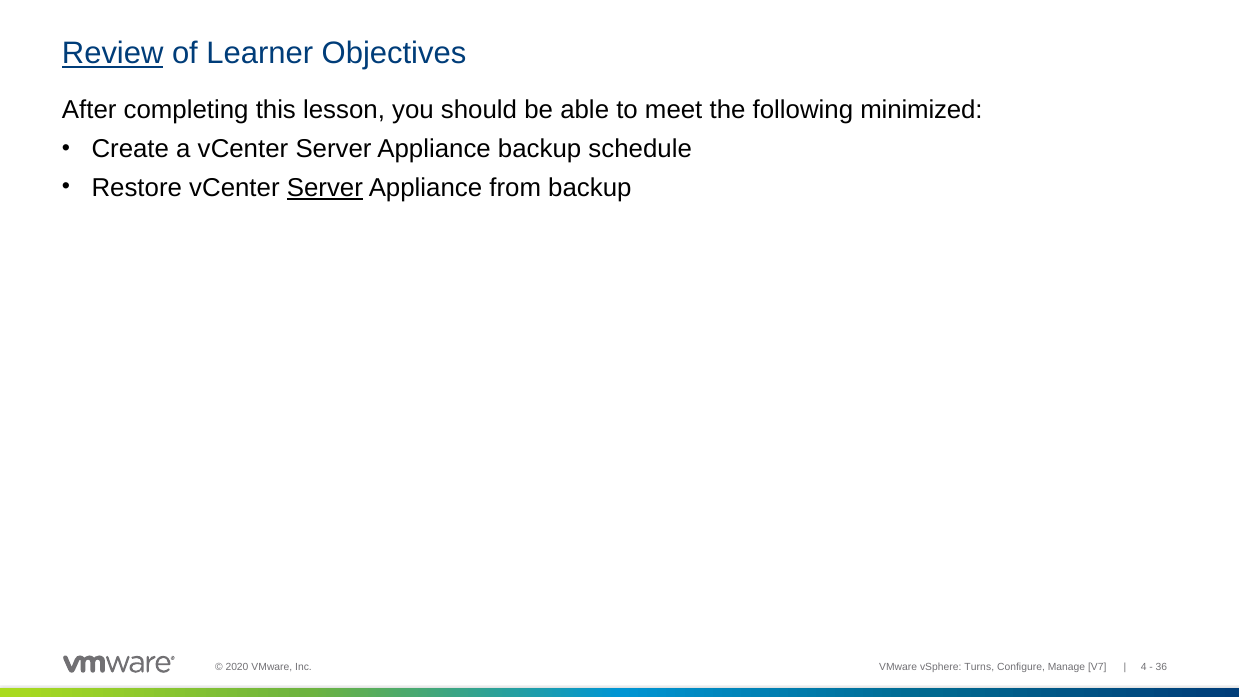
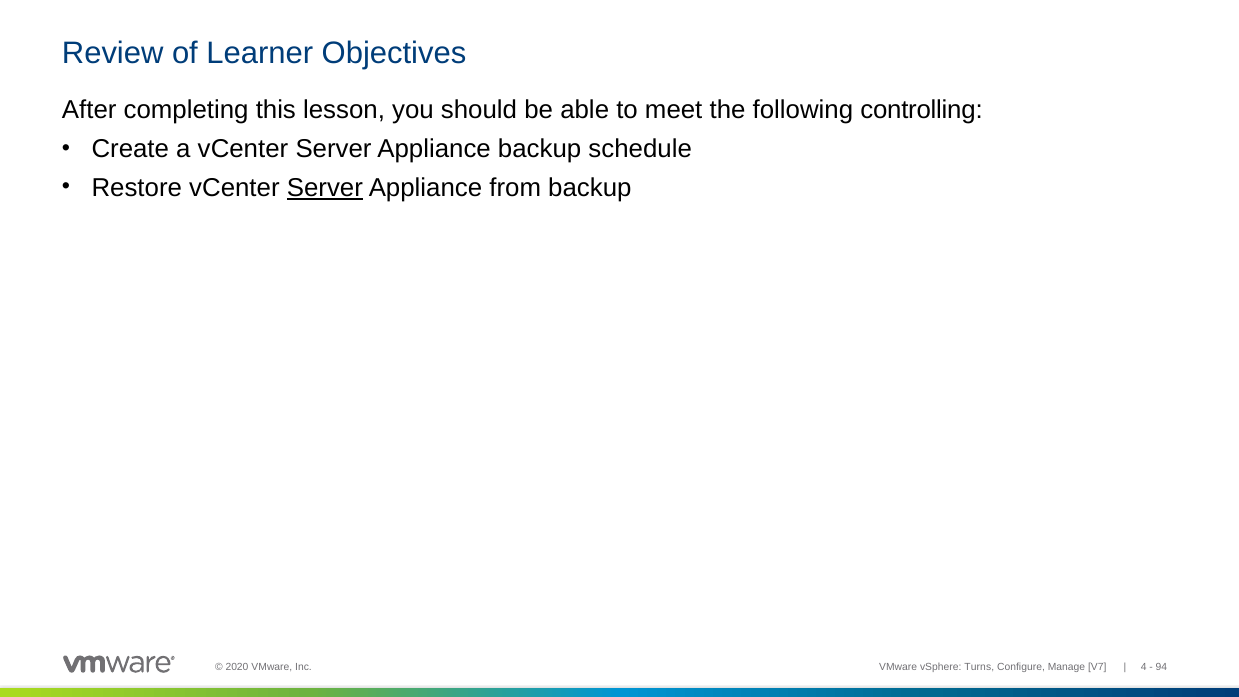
Review underline: present -> none
minimized: minimized -> controlling
36: 36 -> 94
